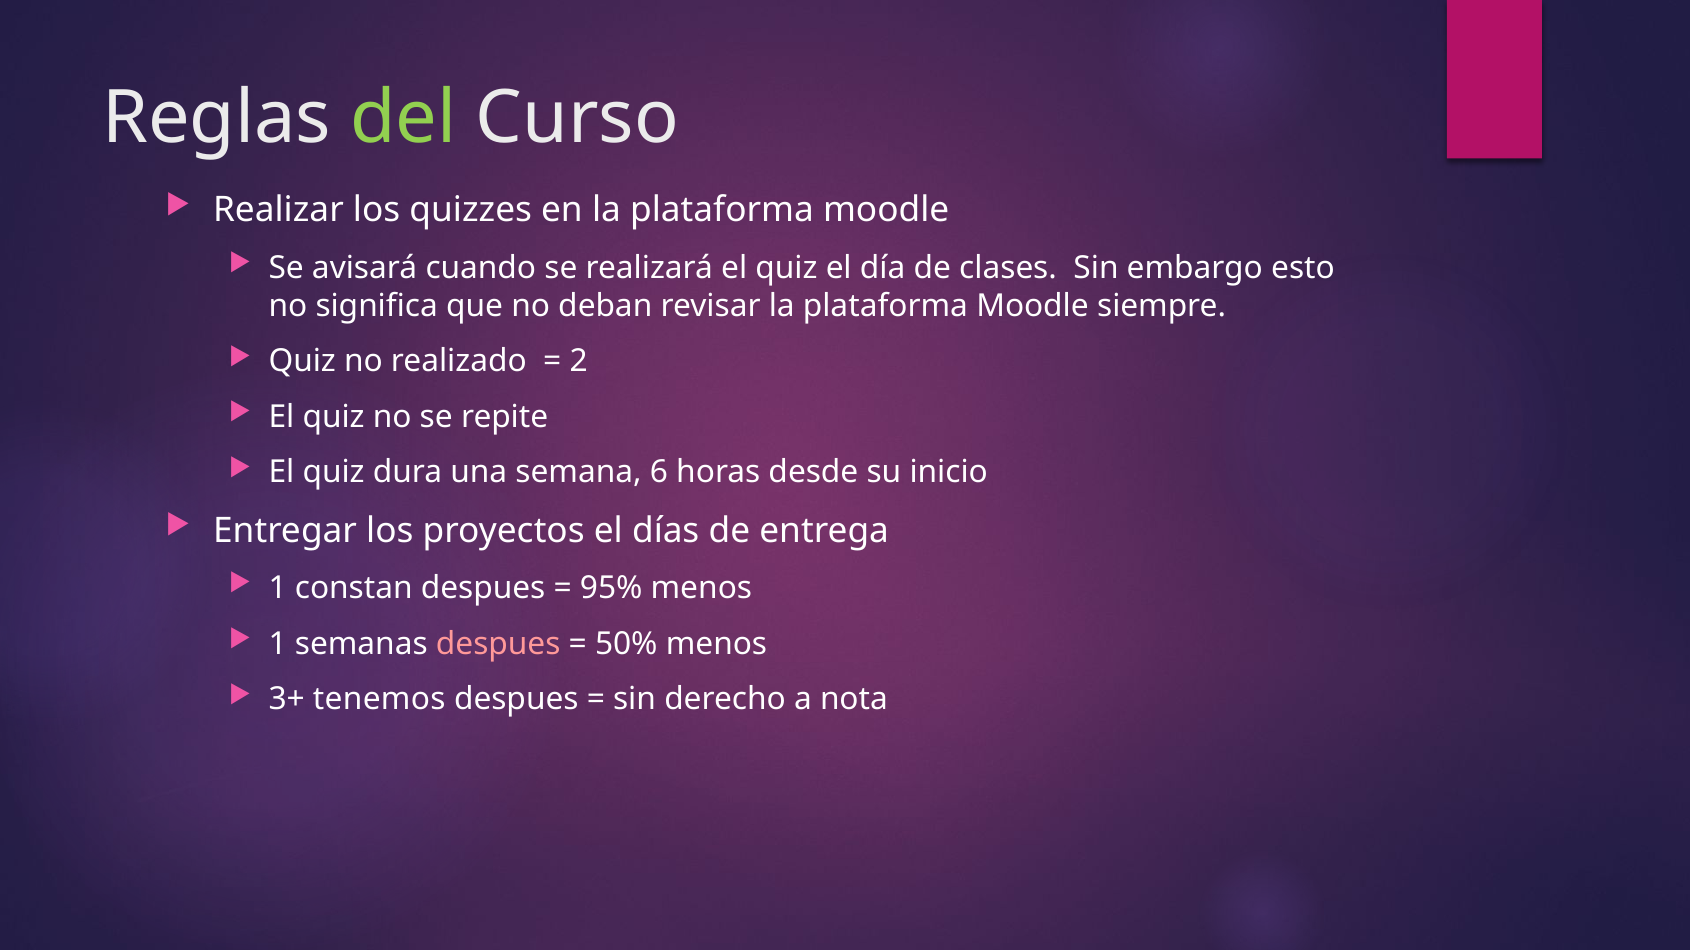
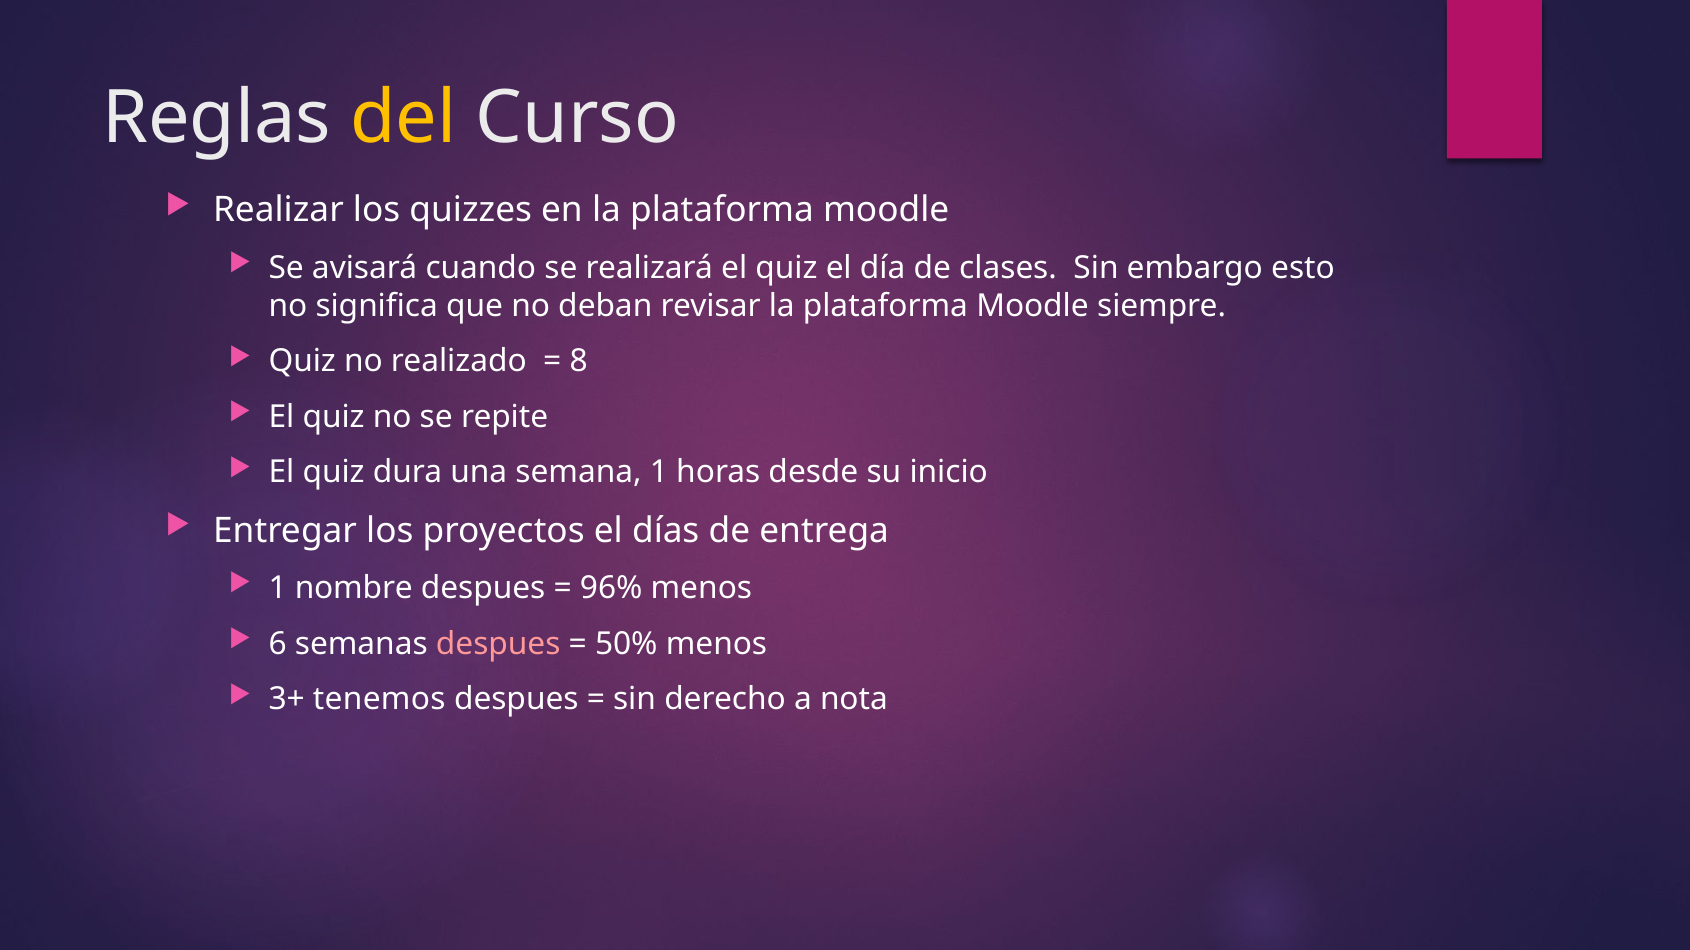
del colour: light green -> yellow
2: 2 -> 8
semana 6: 6 -> 1
constan: constan -> nombre
95%: 95% -> 96%
1 at (278, 644): 1 -> 6
